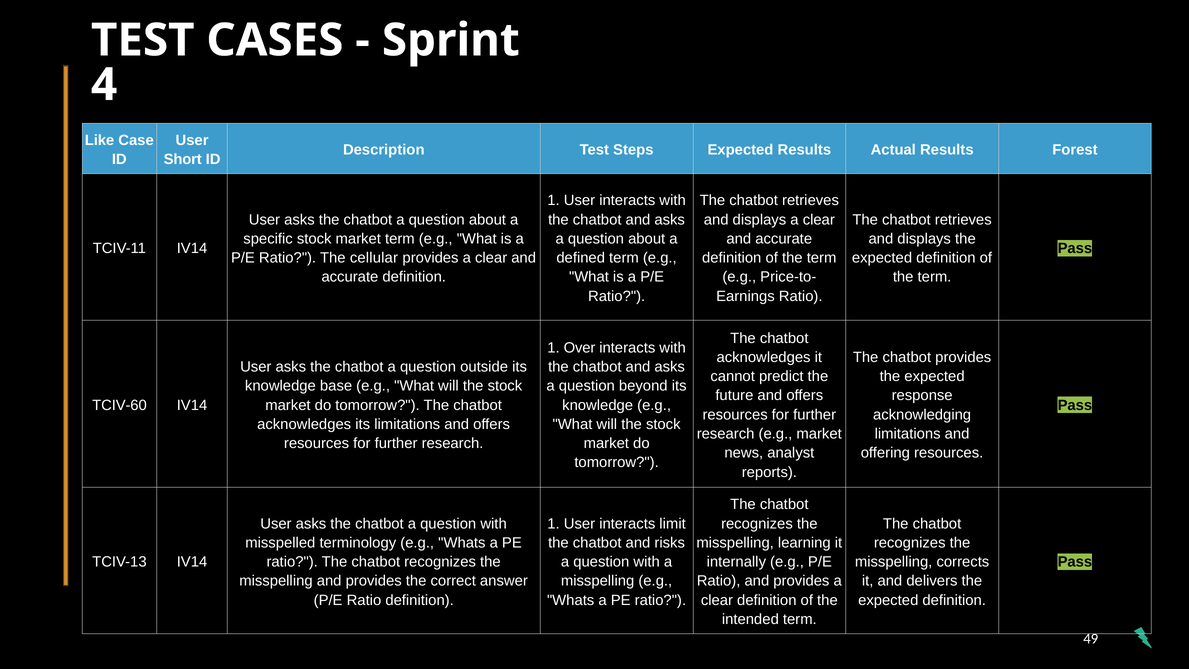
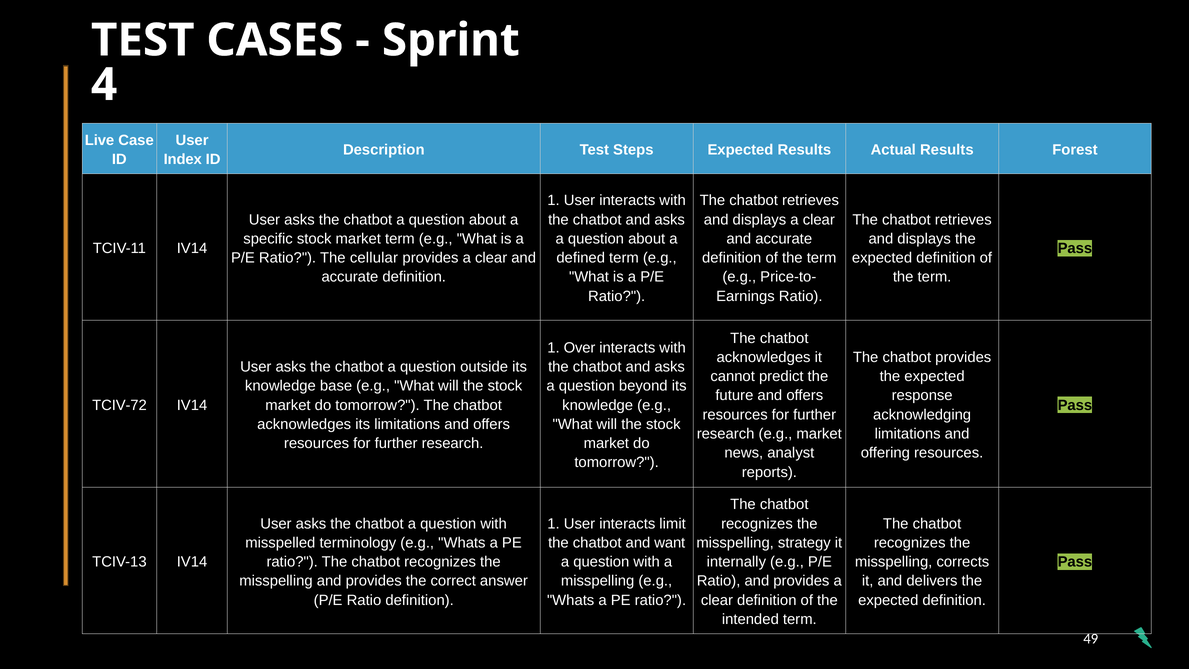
Like: Like -> Live
Short: Short -> Index
TCIV-60: TCIV-60 -> TCIV-72
risks: risks -> want
learning: learning -> strategy
